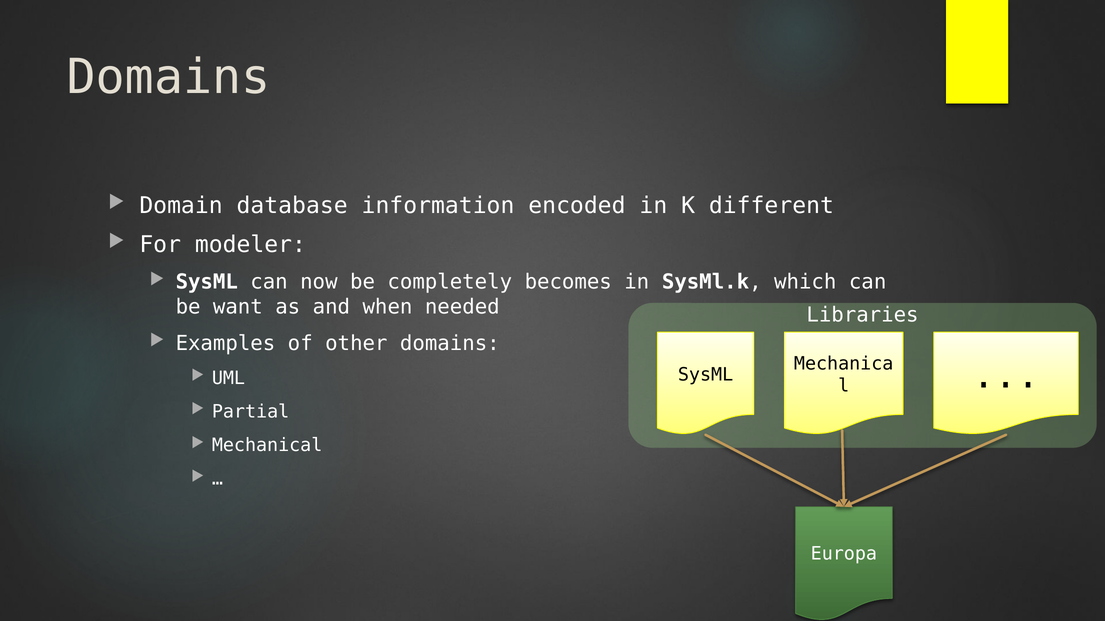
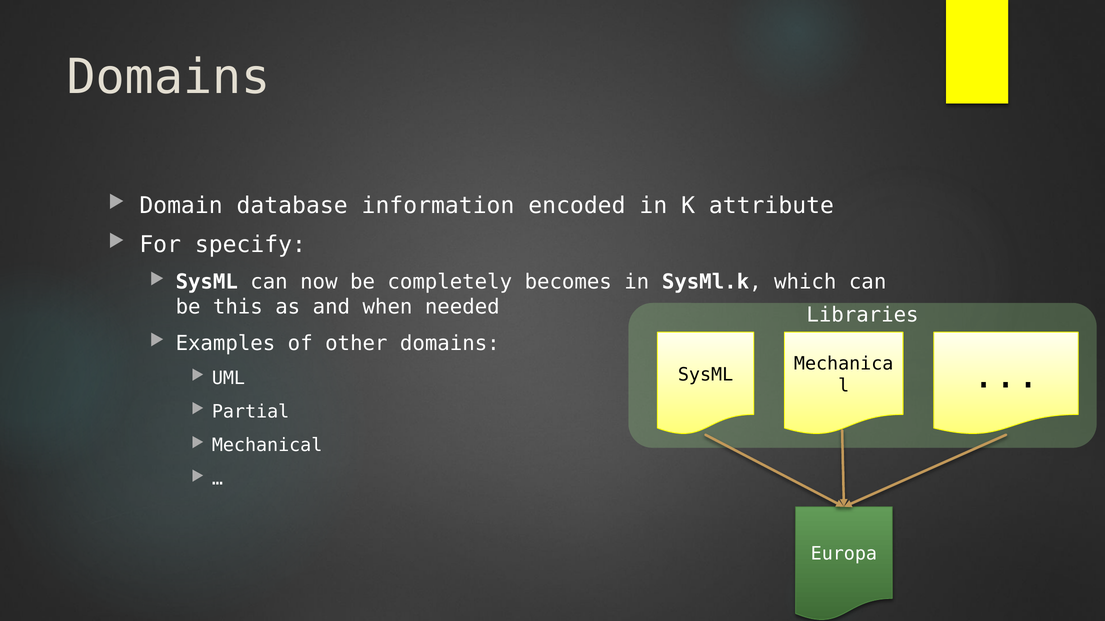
different: different -> attribute
modeler: modeler -> specify
want: want -> this
